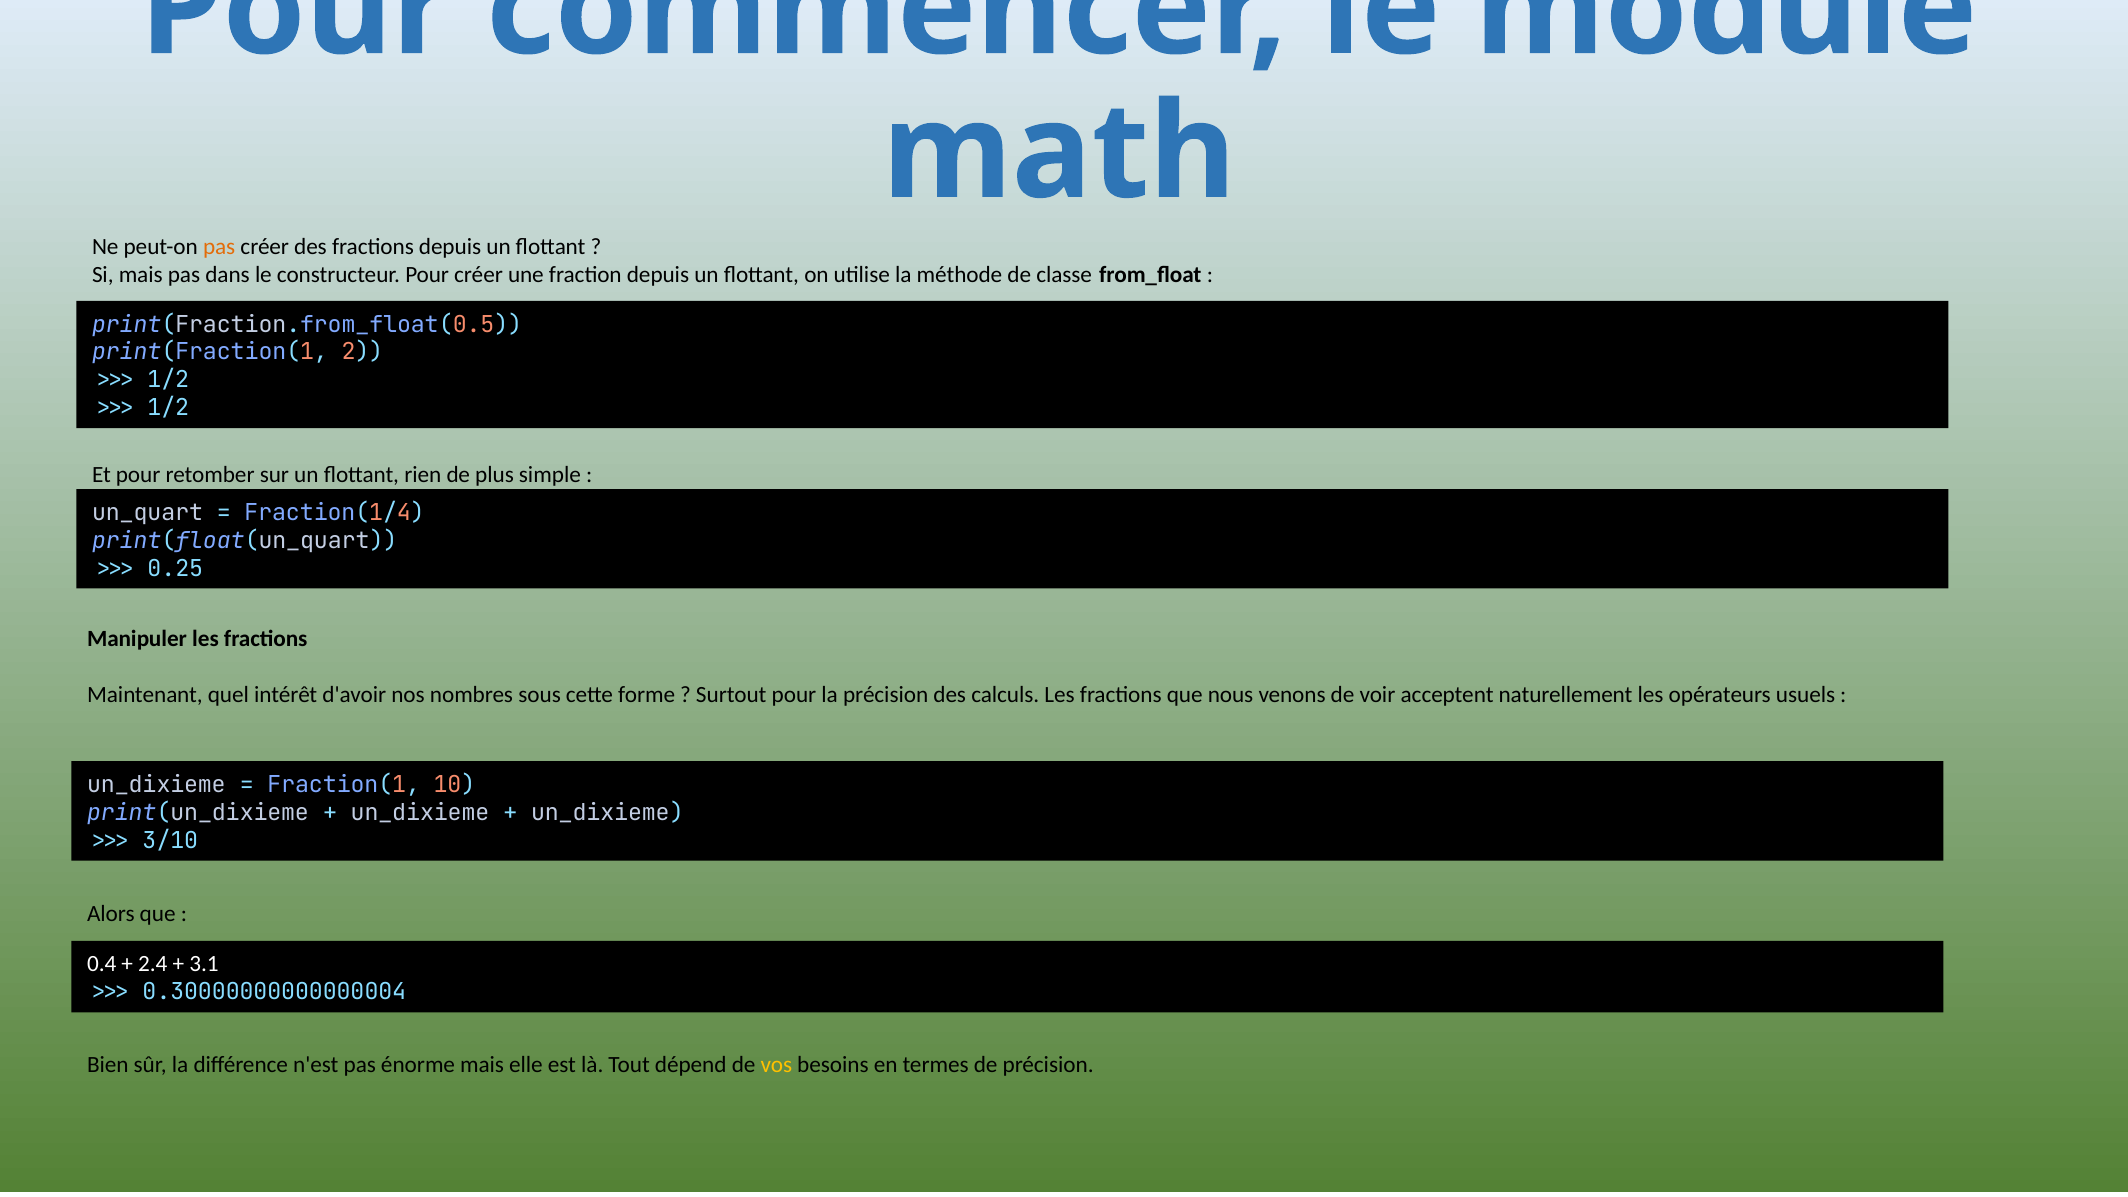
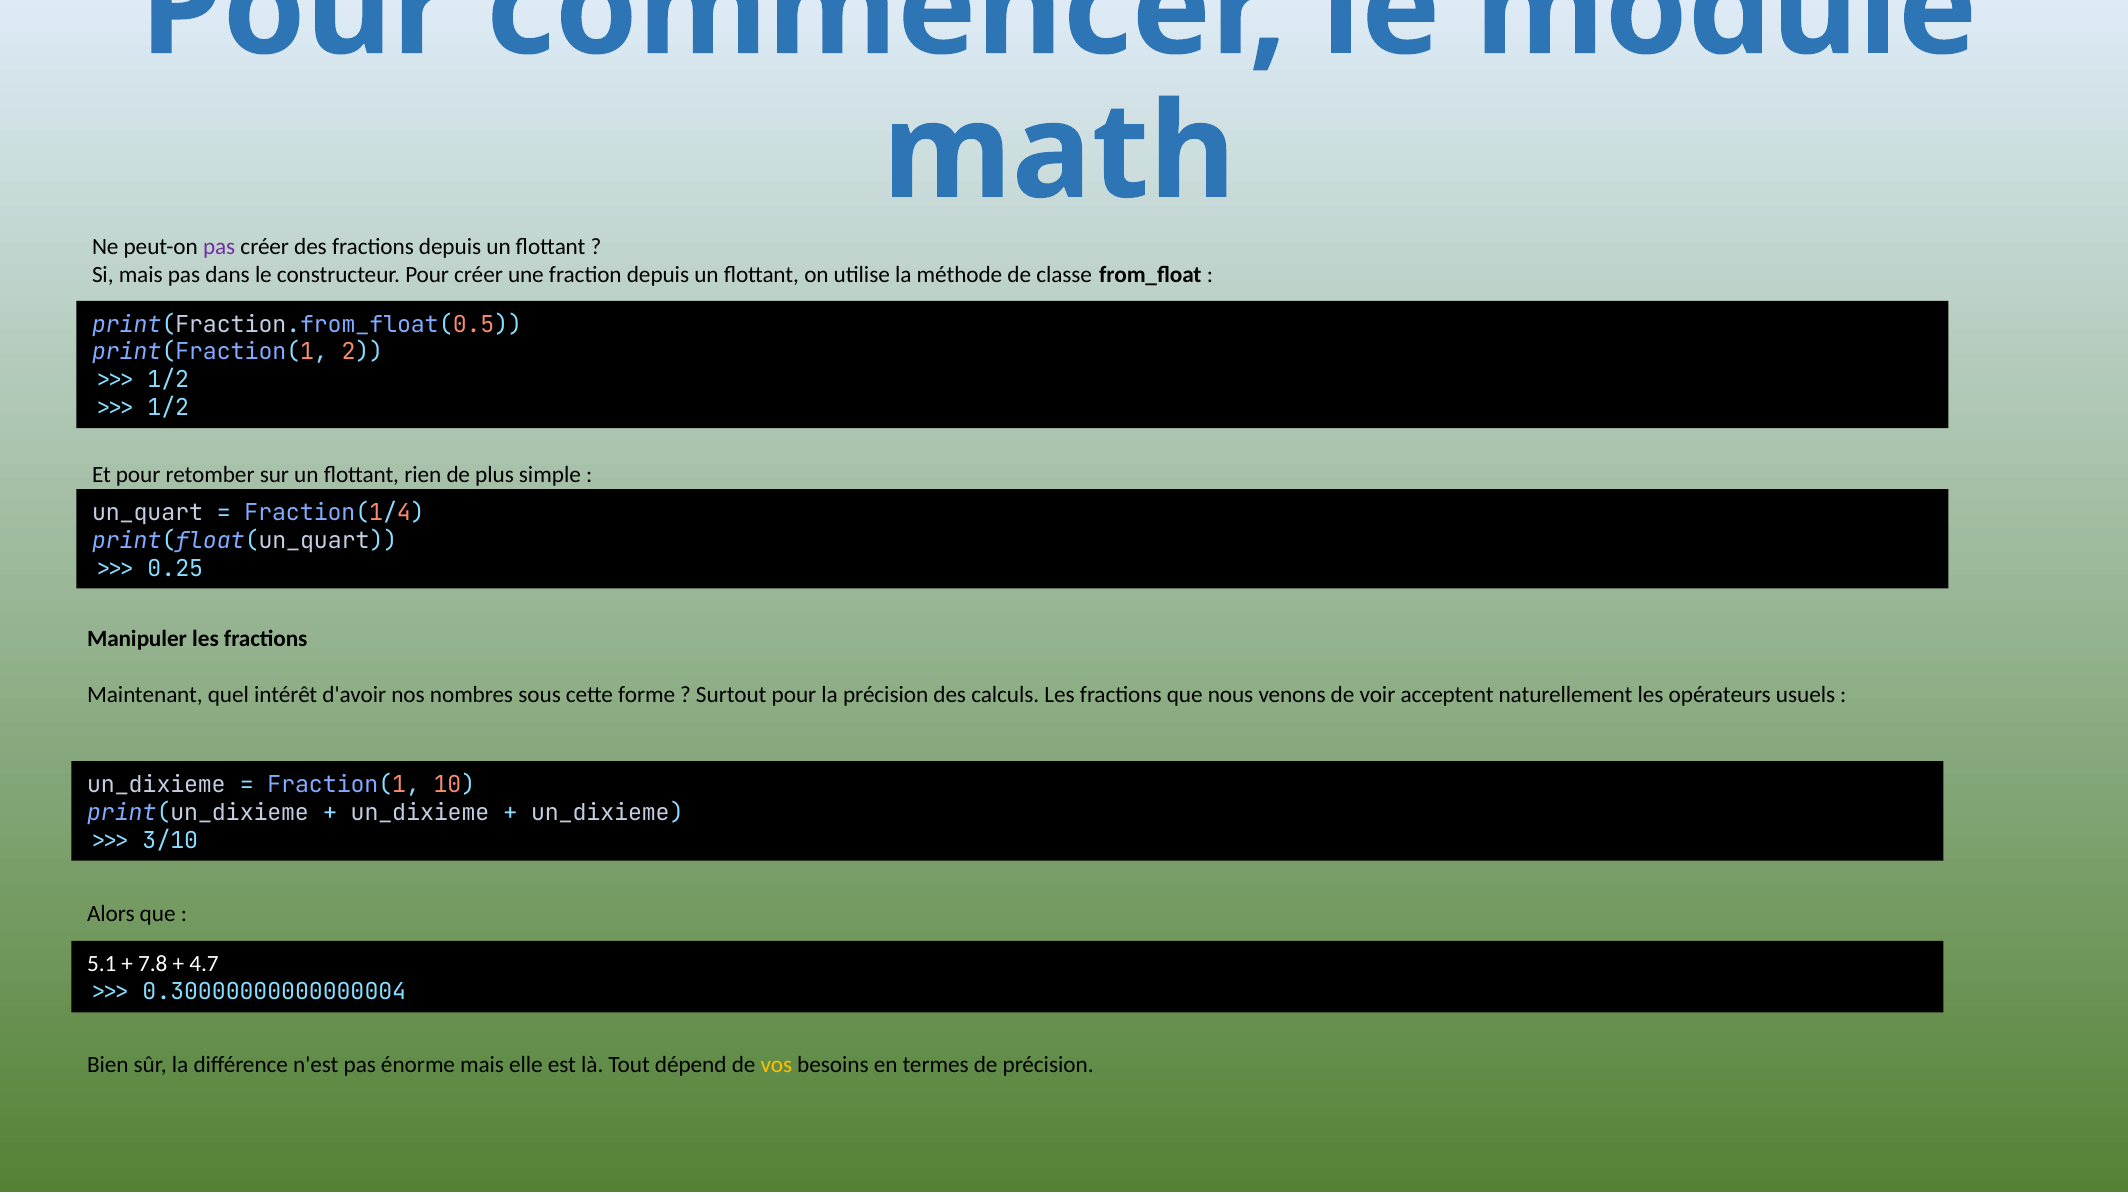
pas at (219, 247) colour: orange -> purple
0.4: 0.4 -> 5.1
2.4: 2.4 -> 7.8
3.1: 3.1 -> 4.7
